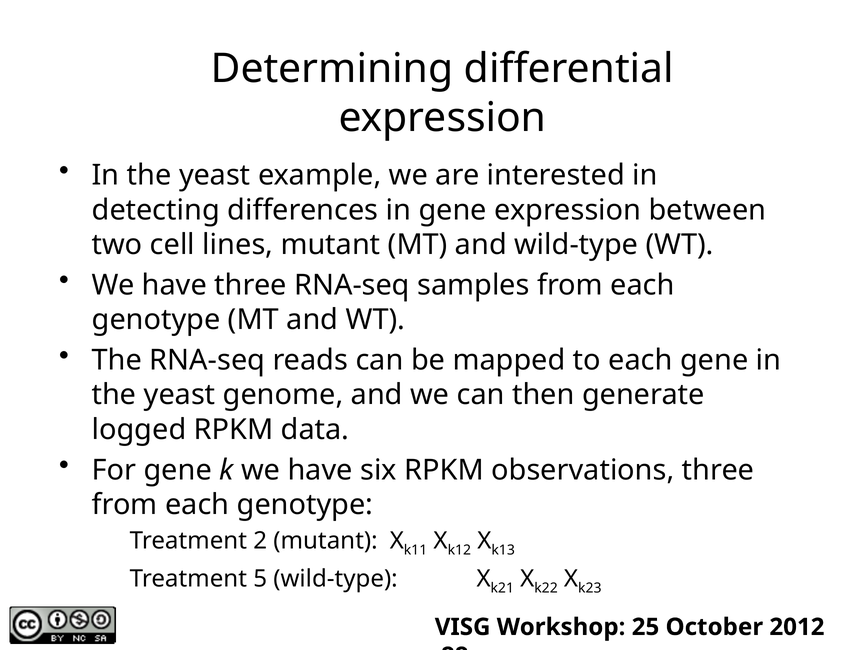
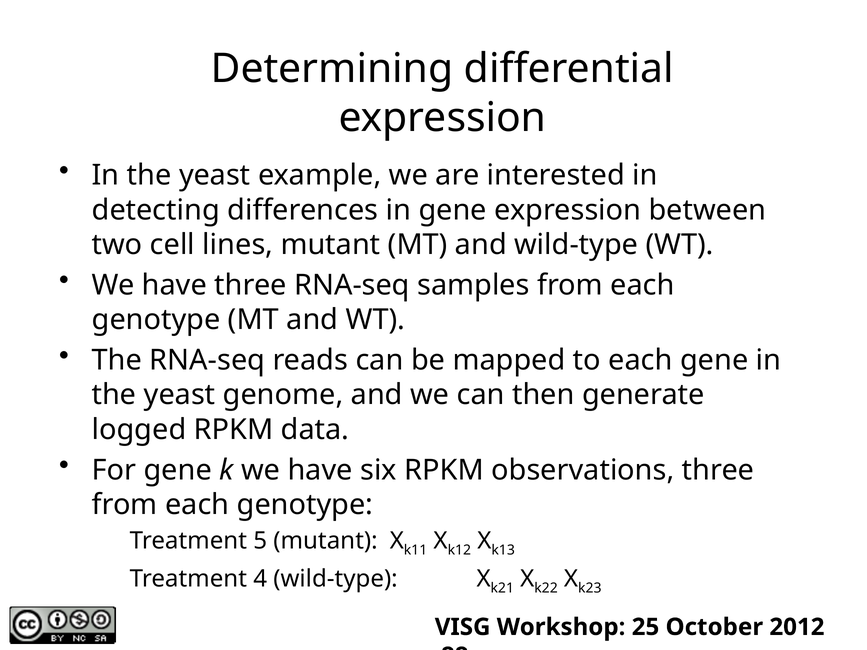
2: 2 -> 5
5: 5 -> 4
